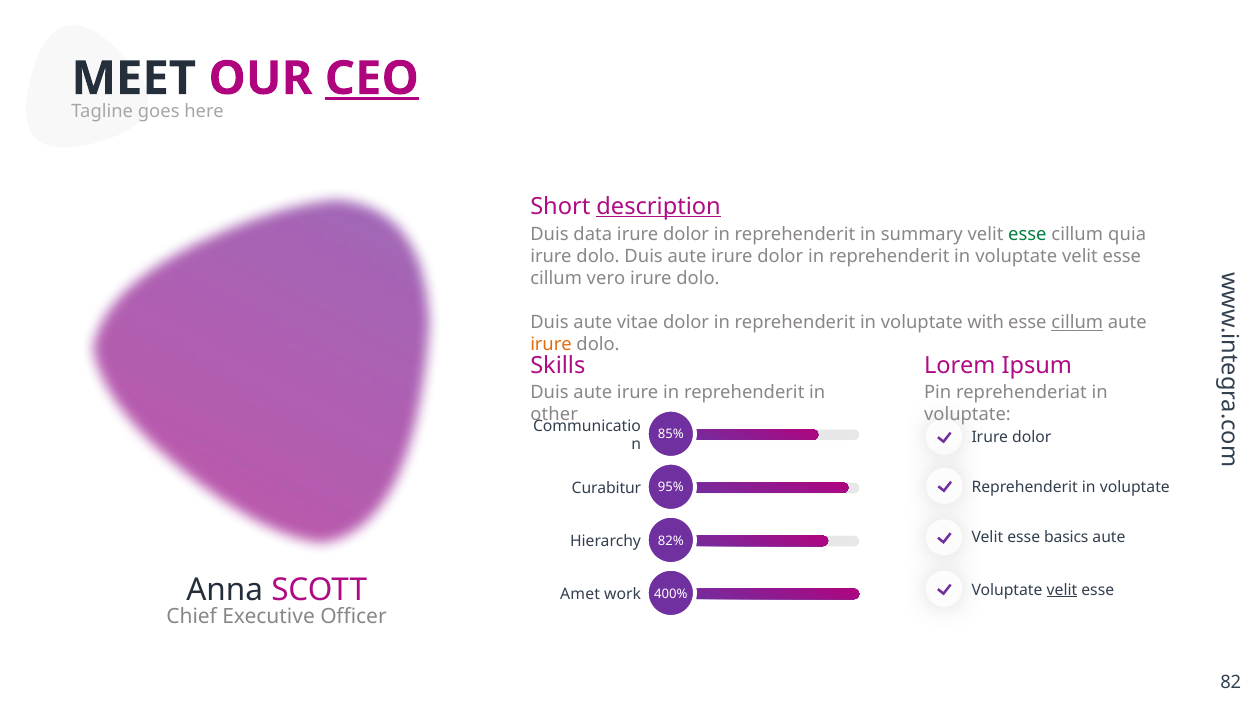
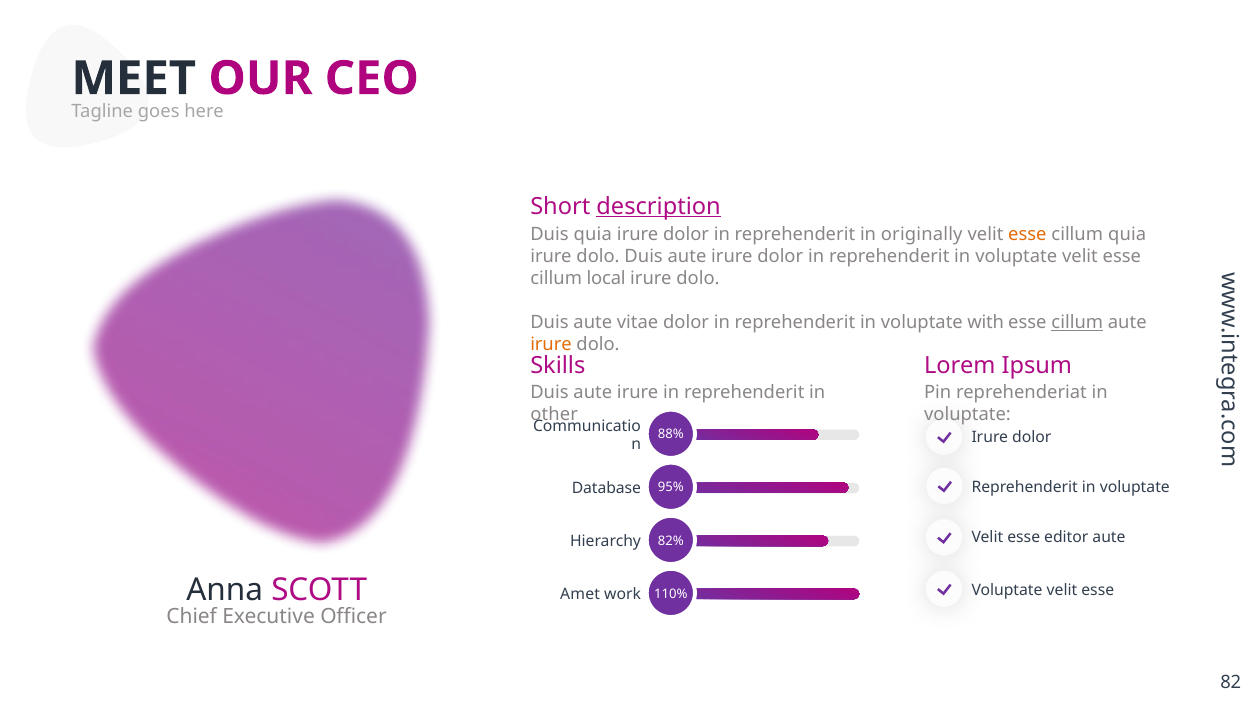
CEO underline: present -> none
Duis data: data -> quia
summary: summary -> originally
esse at (1027, 234) colour: green -> orange
vero: vero -> local
85%: 85% -> 88%
Curabitur: Curabitur -> Database
basics: basics -> editor
velit at (1062, 590) underline: present -> none
400%: 400% -> 110%
